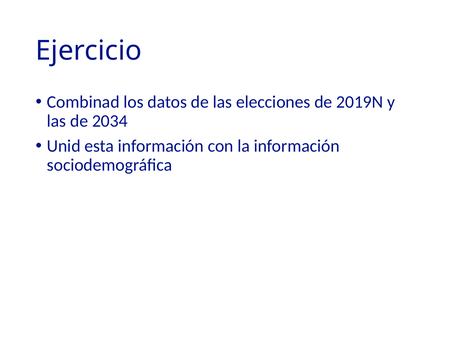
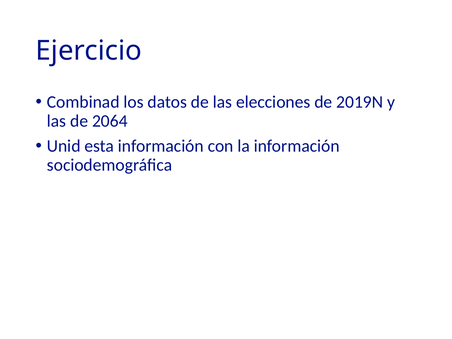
2034: 2034 -> 2064
